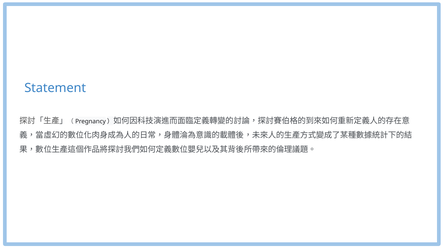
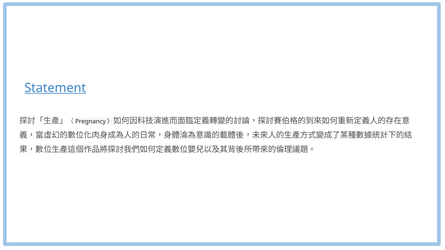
Statement underline: none -> present
